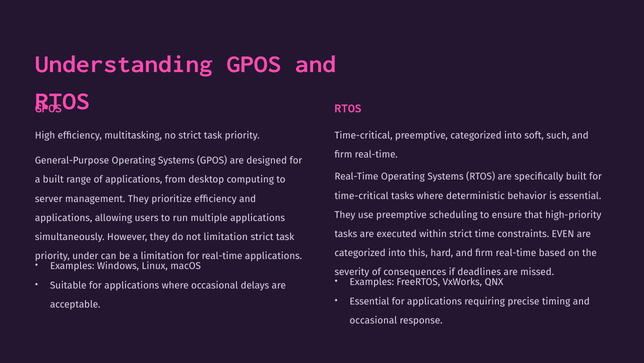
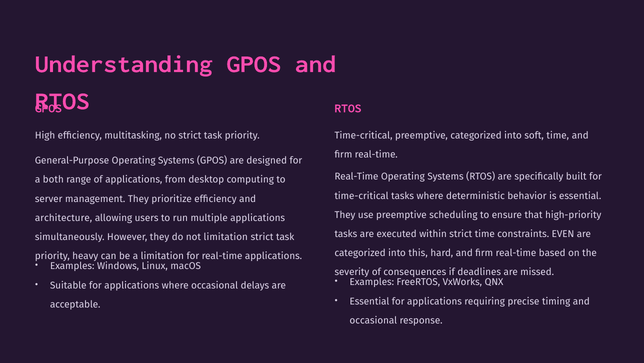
soft such: such -> time
a built: built -> both
applications at (64, 217): applications -> architecture
under: under -> heavy
